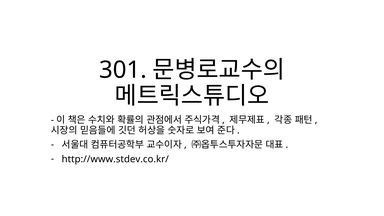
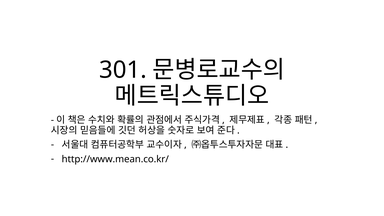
http://www.stdev.co.kr/: http://www.stdev.co.kr/ -> http://www.mean.co.kr/
